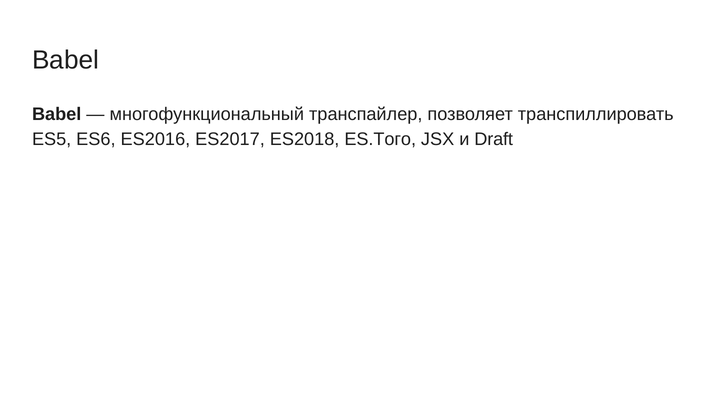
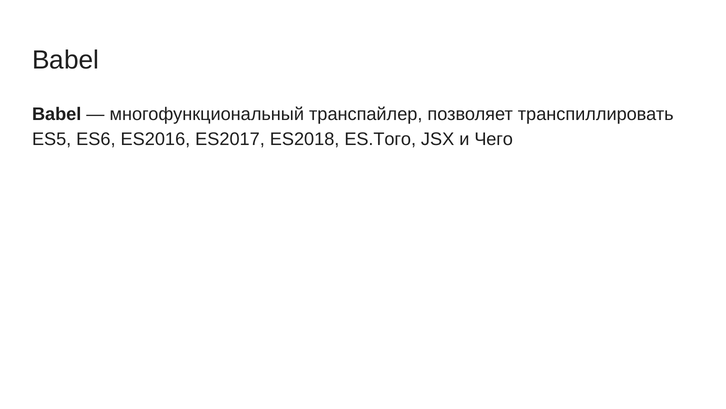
Draft: Draft -> Чего
